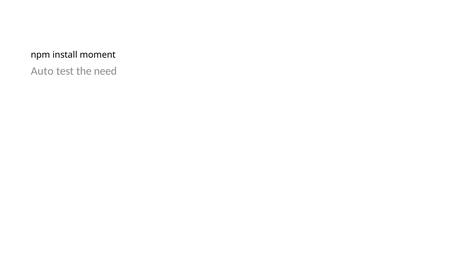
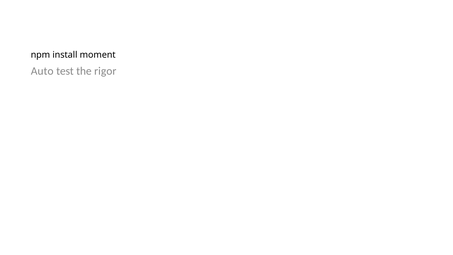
need: need -> rigor
